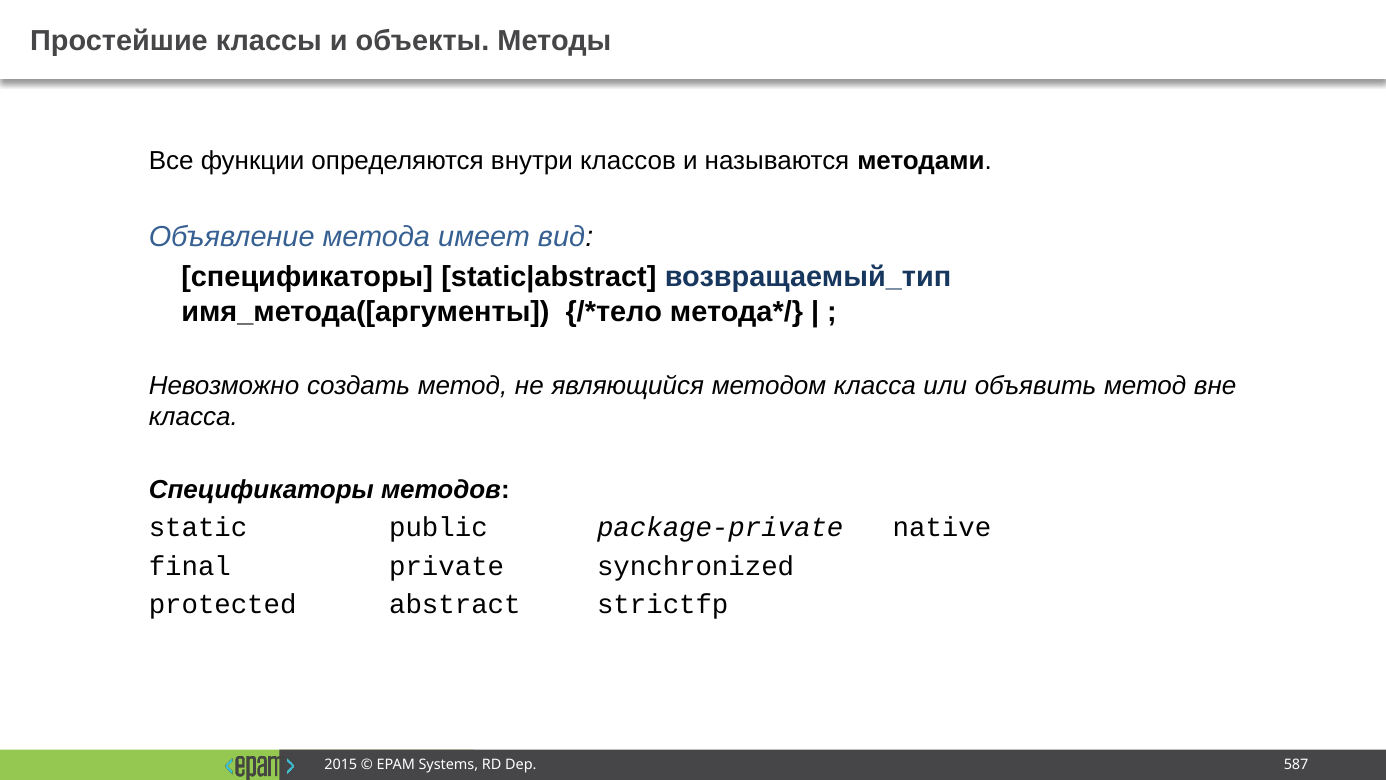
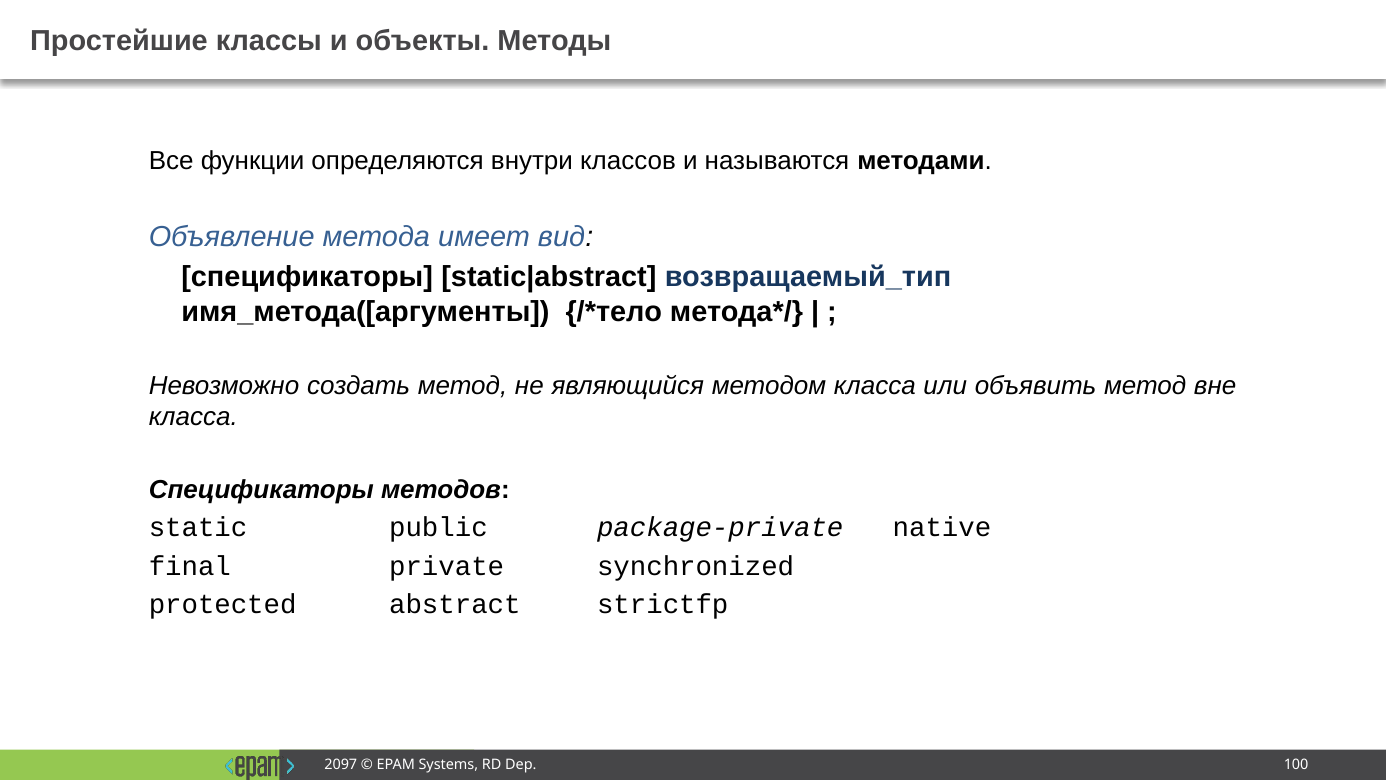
2015: 2015 -> 2097
587: 587 -> 100
